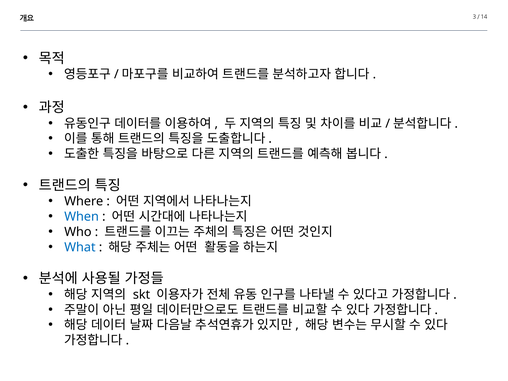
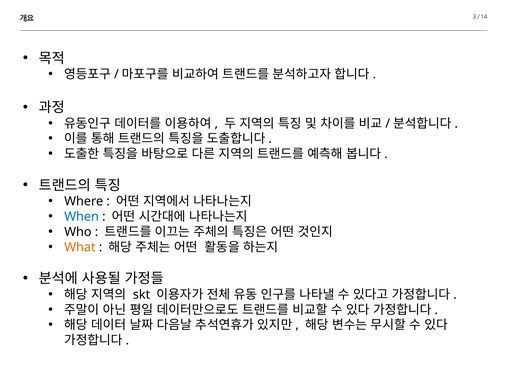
What colour: blue -> orange
